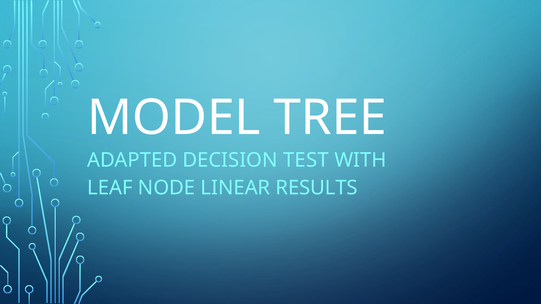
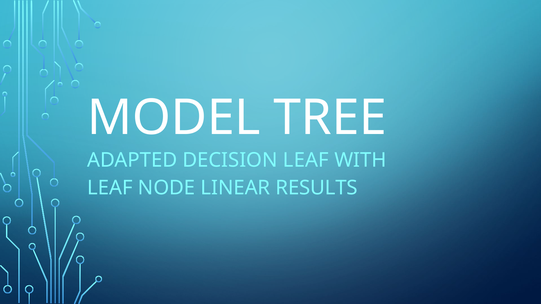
DECISION TEST: TEST -> LEAF
